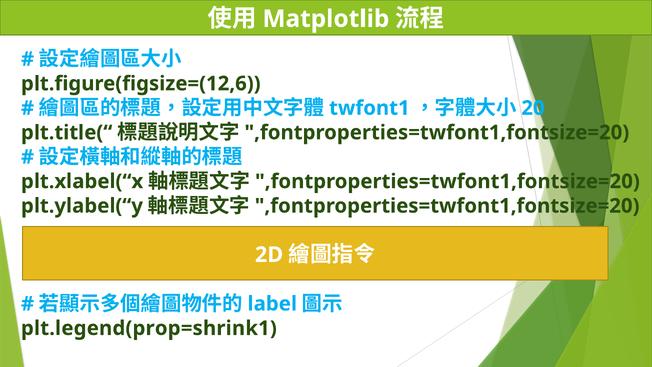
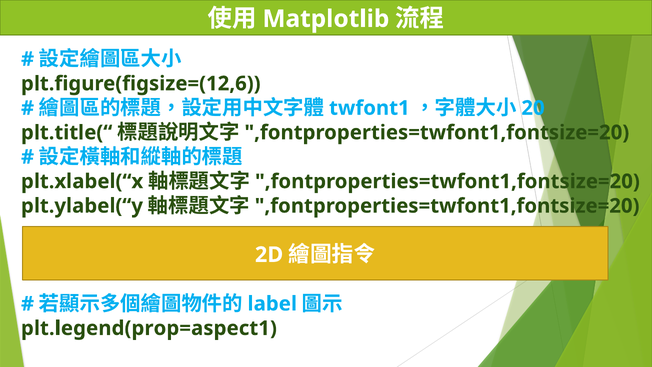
plt.legend(prop=shrink1: plt.legend(prop=shrink1 -> plt.legend(prop=aspect1
